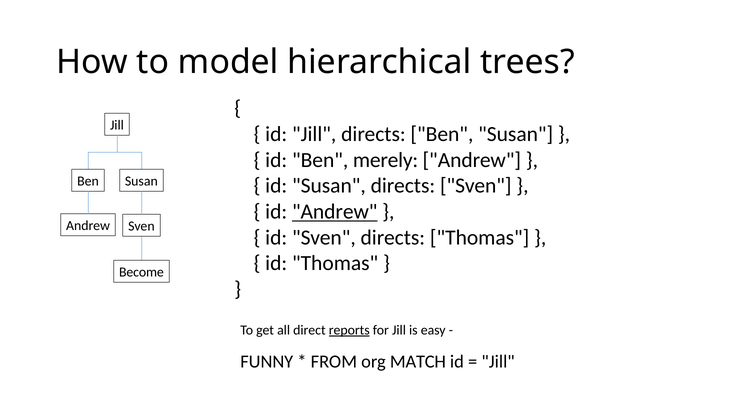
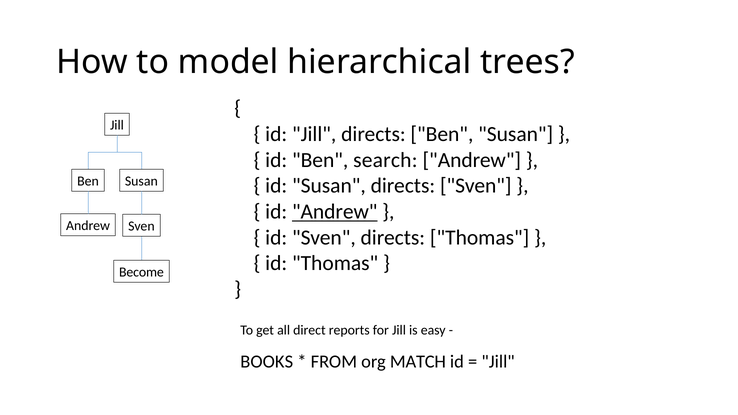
merely: merely -> search
reports underline: present -> none
FUNNY: FUNNY -> BOOKS
